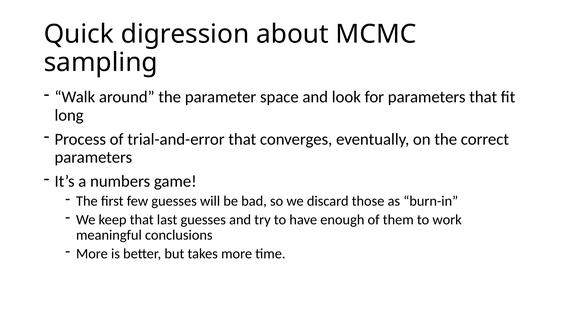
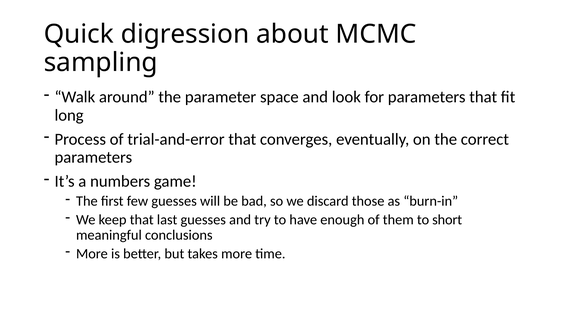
work: work -> short
